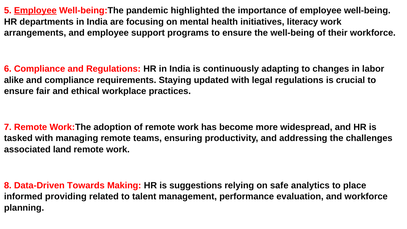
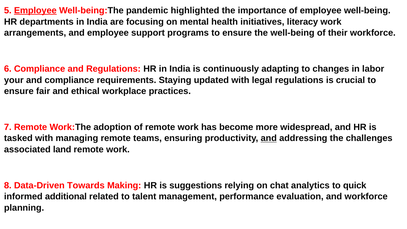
alike: alike -> your
and at (269, 138) underline: none -> present
safe: safe -> chat
place: place -> quick
providing: providing -> additional
